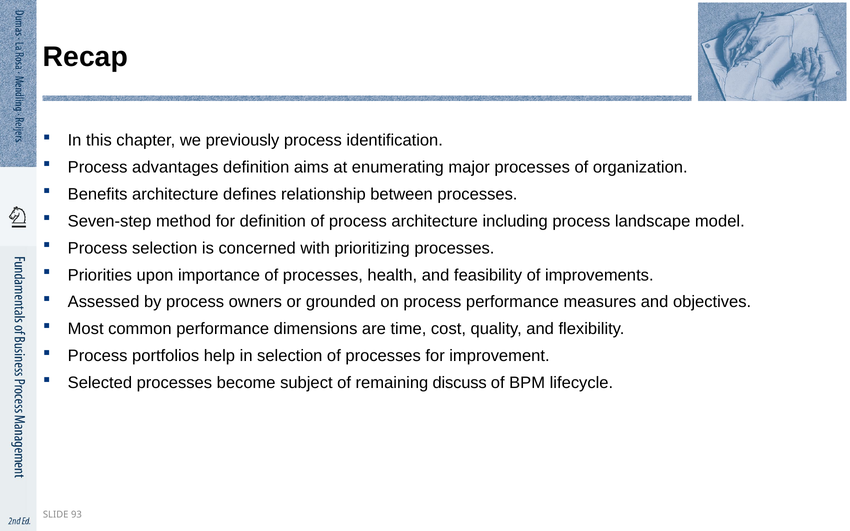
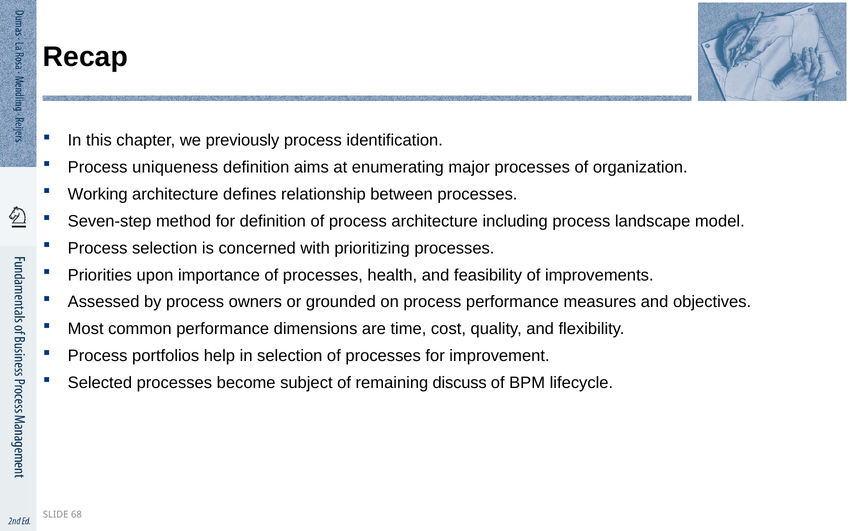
advantages: advantages -> uniqueness
Benefits: Benefits -> Working
93: 93 -> 68
